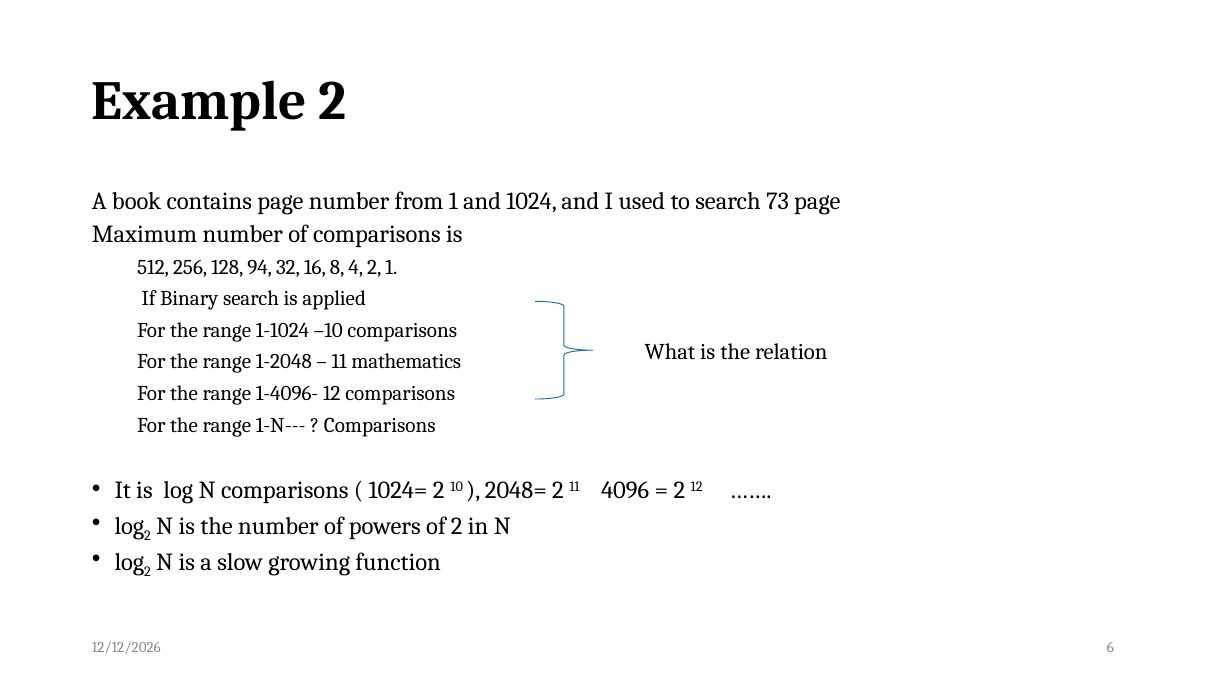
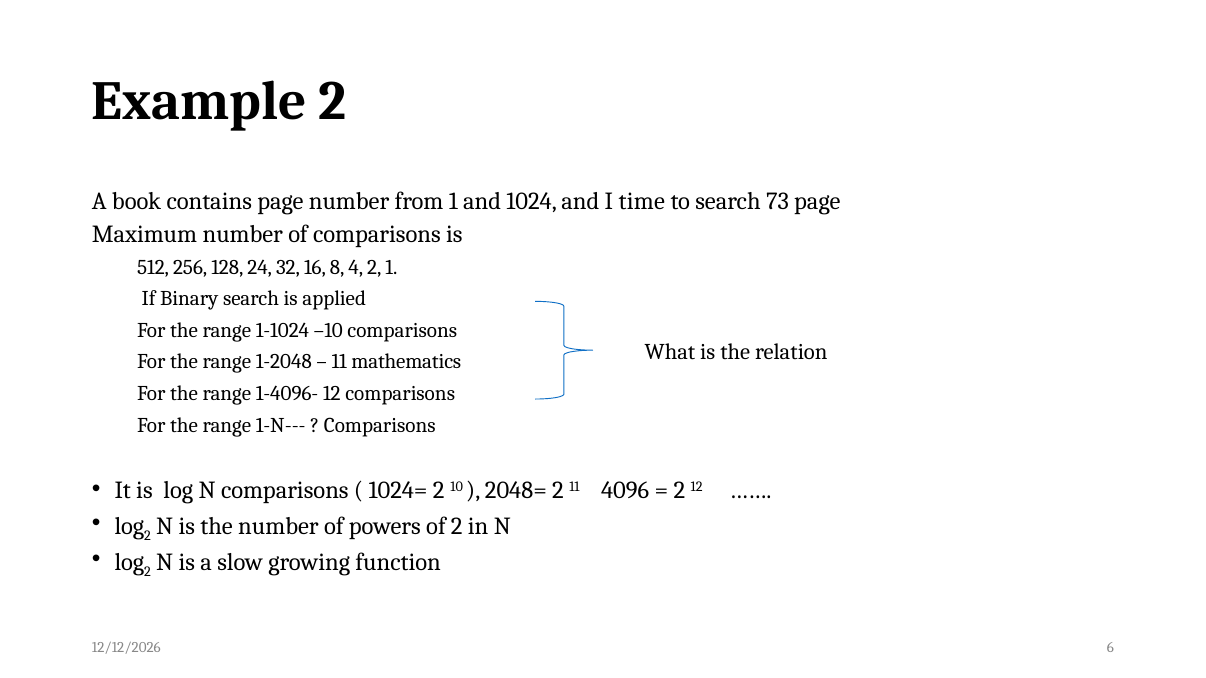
used: used -> time
94: 94 -> 24
